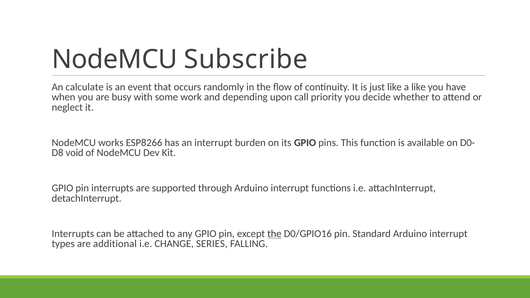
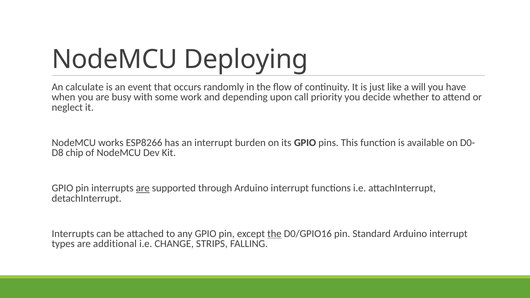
Subscribe: Subscribe -> Deploying
a like: like -> will
void: void -> chip
are at (143, 188) underline: none -> present
SERIES: SERIES -> STRIPS
